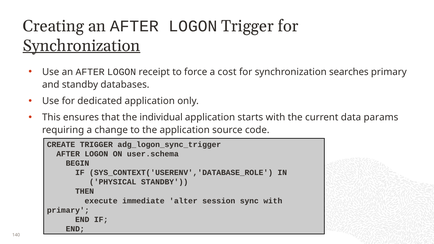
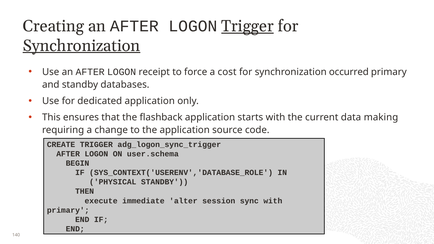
Trigger at (247, 26) underline: none -> present
searches: searches -> occurred
individual: individual -> flashback
params: params -> making
